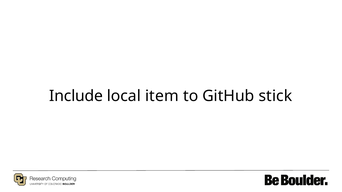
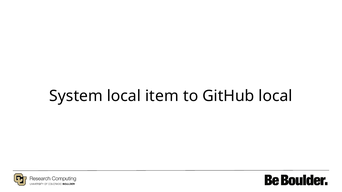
Include: Include -> System
GitHub stick: stick -> local
